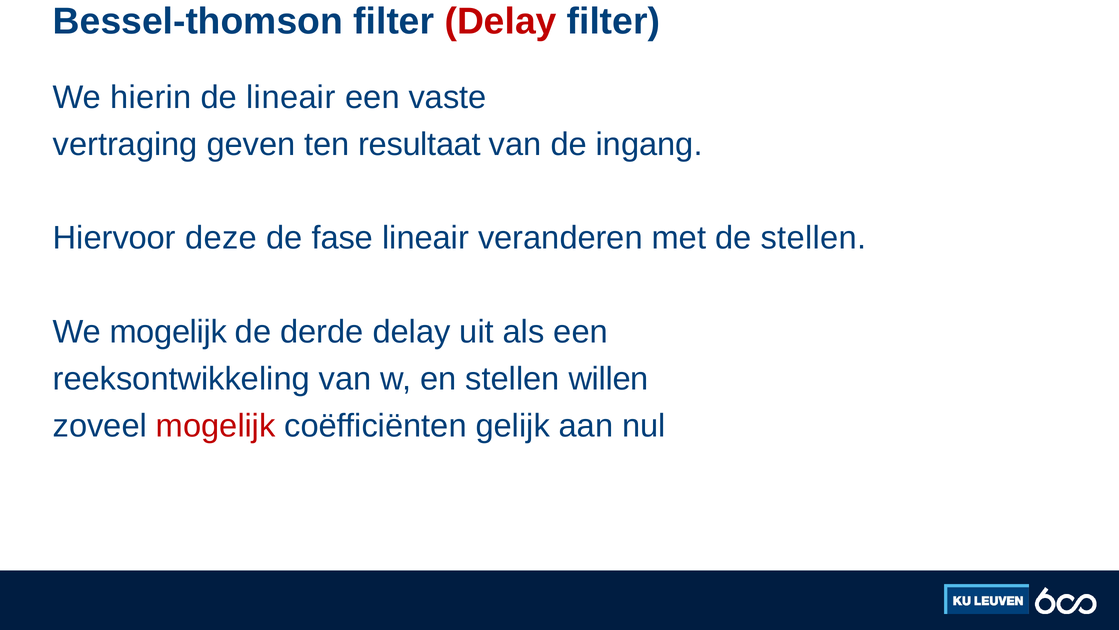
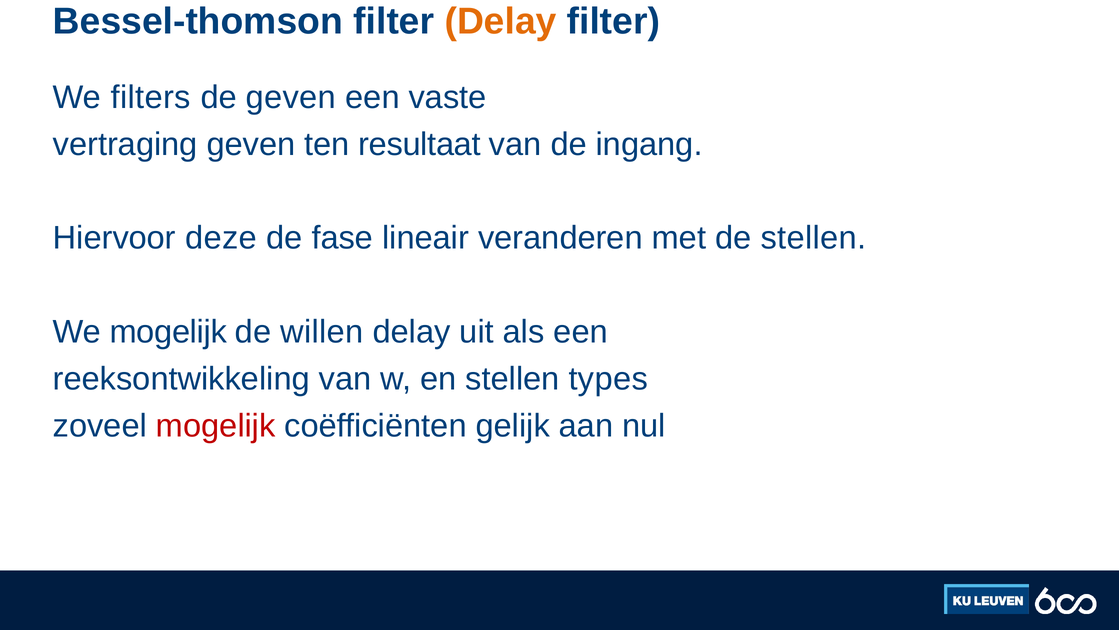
Delay at (501, 21) colour: red -> orange
hierin: hierin -> filters
de lineair: lineair -> geven
derde: derde -> willen
willen: willen -> types
